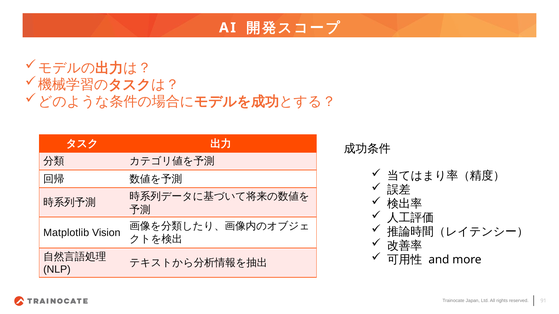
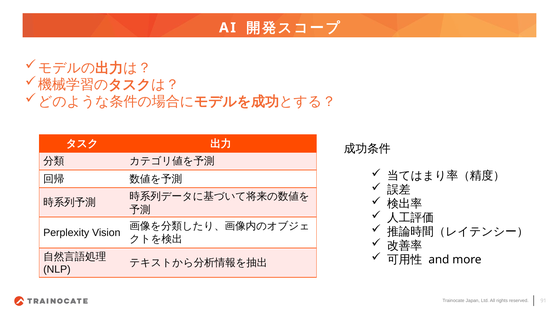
Matplotlib: Matplotlib -> Perplexity
